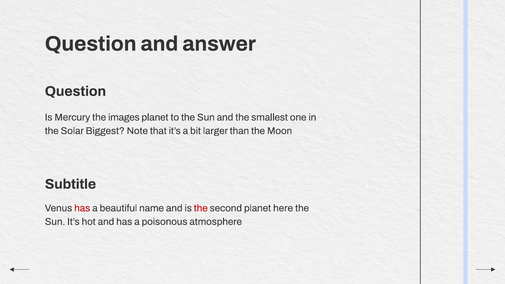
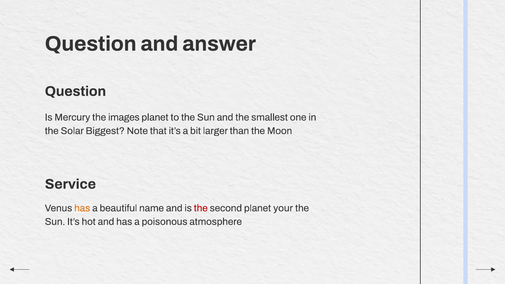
Subtitle: Subtitle -> Service
has at (82, 208) colour: red -> orange
here: here -> your
